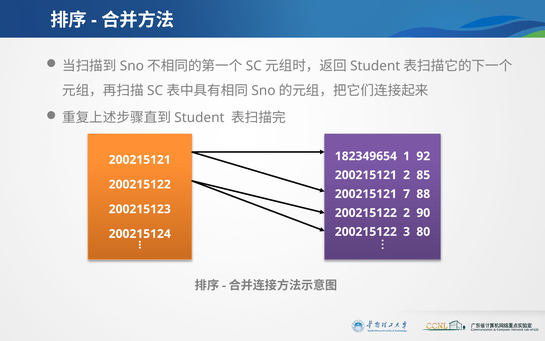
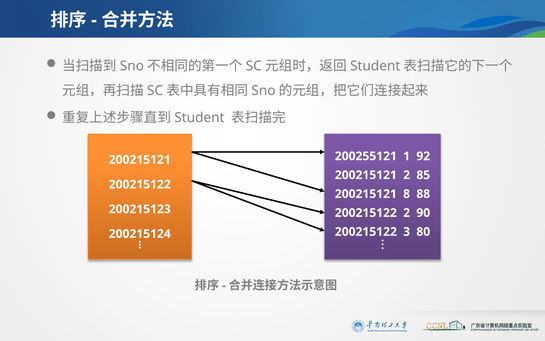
182349654: 182349654 -> 200255121
7: 7 -> 8
